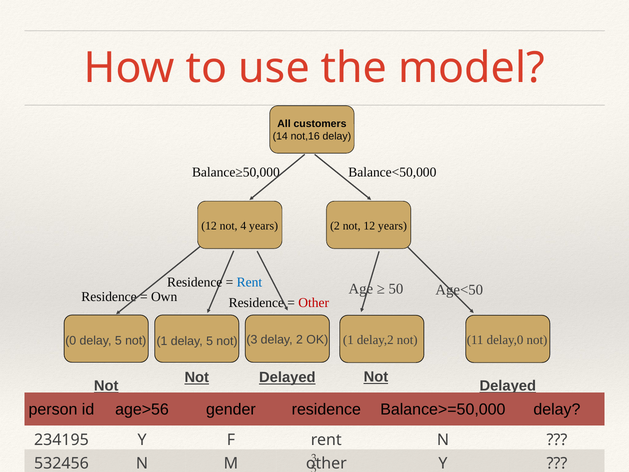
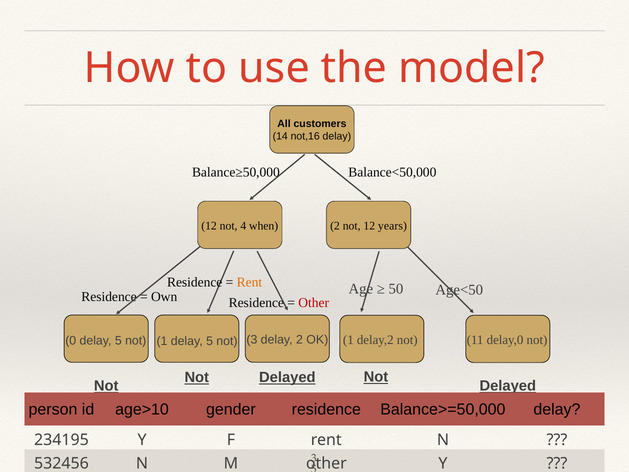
4 years: years -> when
Rent at (249, 282) colour: blue -> orange
age>56: age>56 -> age>10
